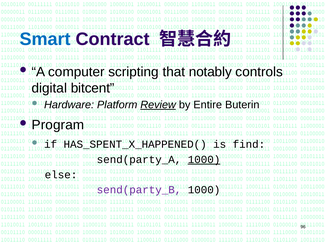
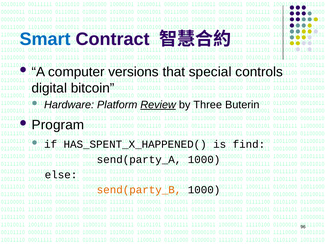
scripting: scripting -> versions
notably: notably -> special
bitcent: bitcent -> bitcoin
Entire: Entire -> Three
1000 at (204, 159) underline: present -> none
send(party_B colour: purple -> orange
